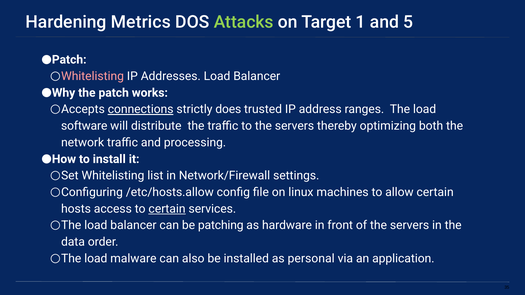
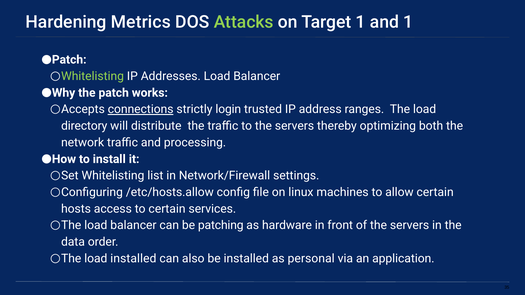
and 5: 5 -> 1
Whitelisting at (93, 76) colour: pink -> light green
does: does -> login
software: software -> directory
certain at (167, 209) underline: present -> none
load malware: malware -> installed
